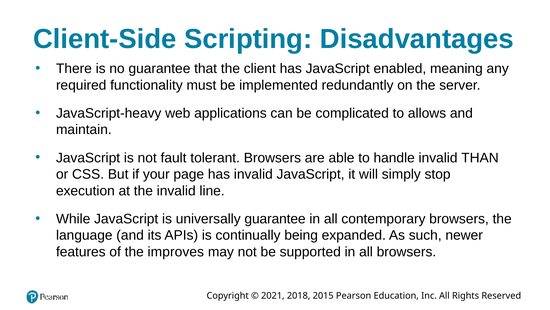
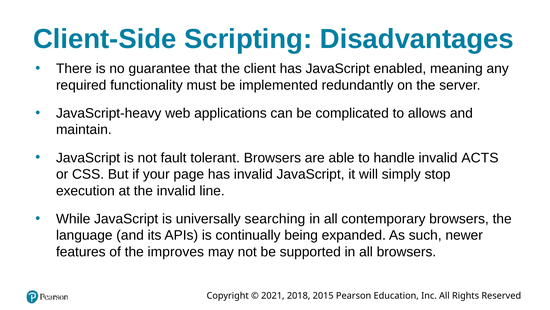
THAN: THAN -> ACTS
universally guarantee: guarantee -> searching
